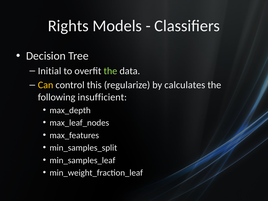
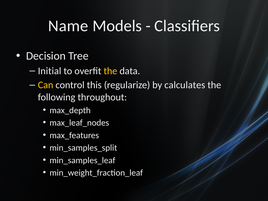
Rights: Rights -> Name
the at (110, 71) colour: light green -> yellow
insufficient: insufficient -> throughout
